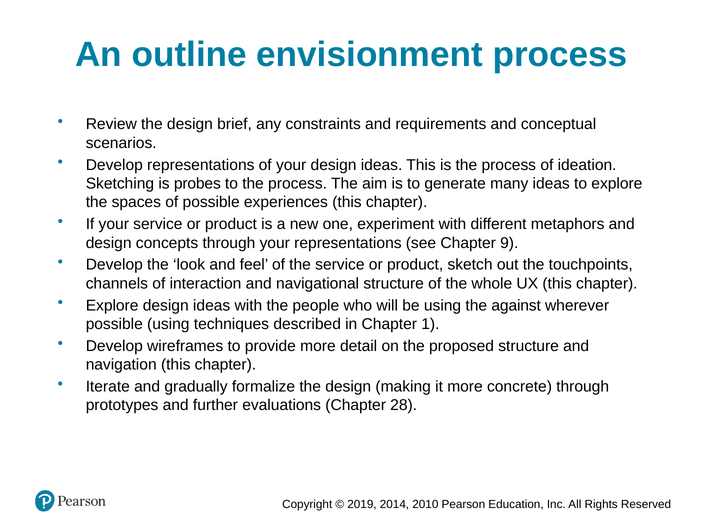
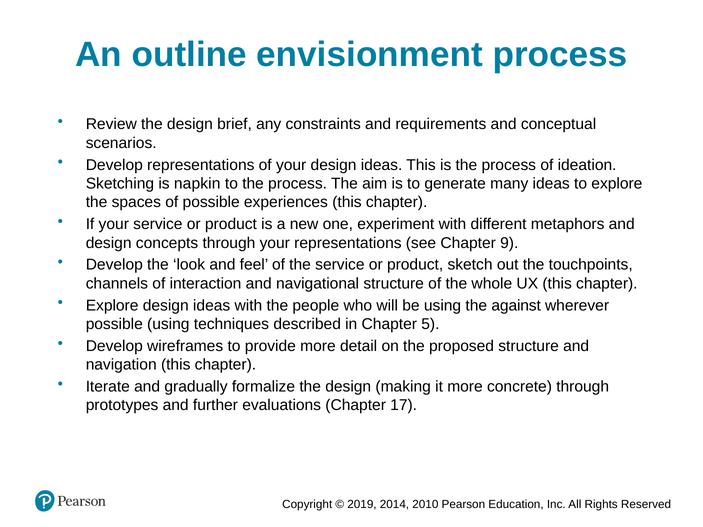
probes: probes -> napkin
1: 1 -> 5
28: 28 -> 17
